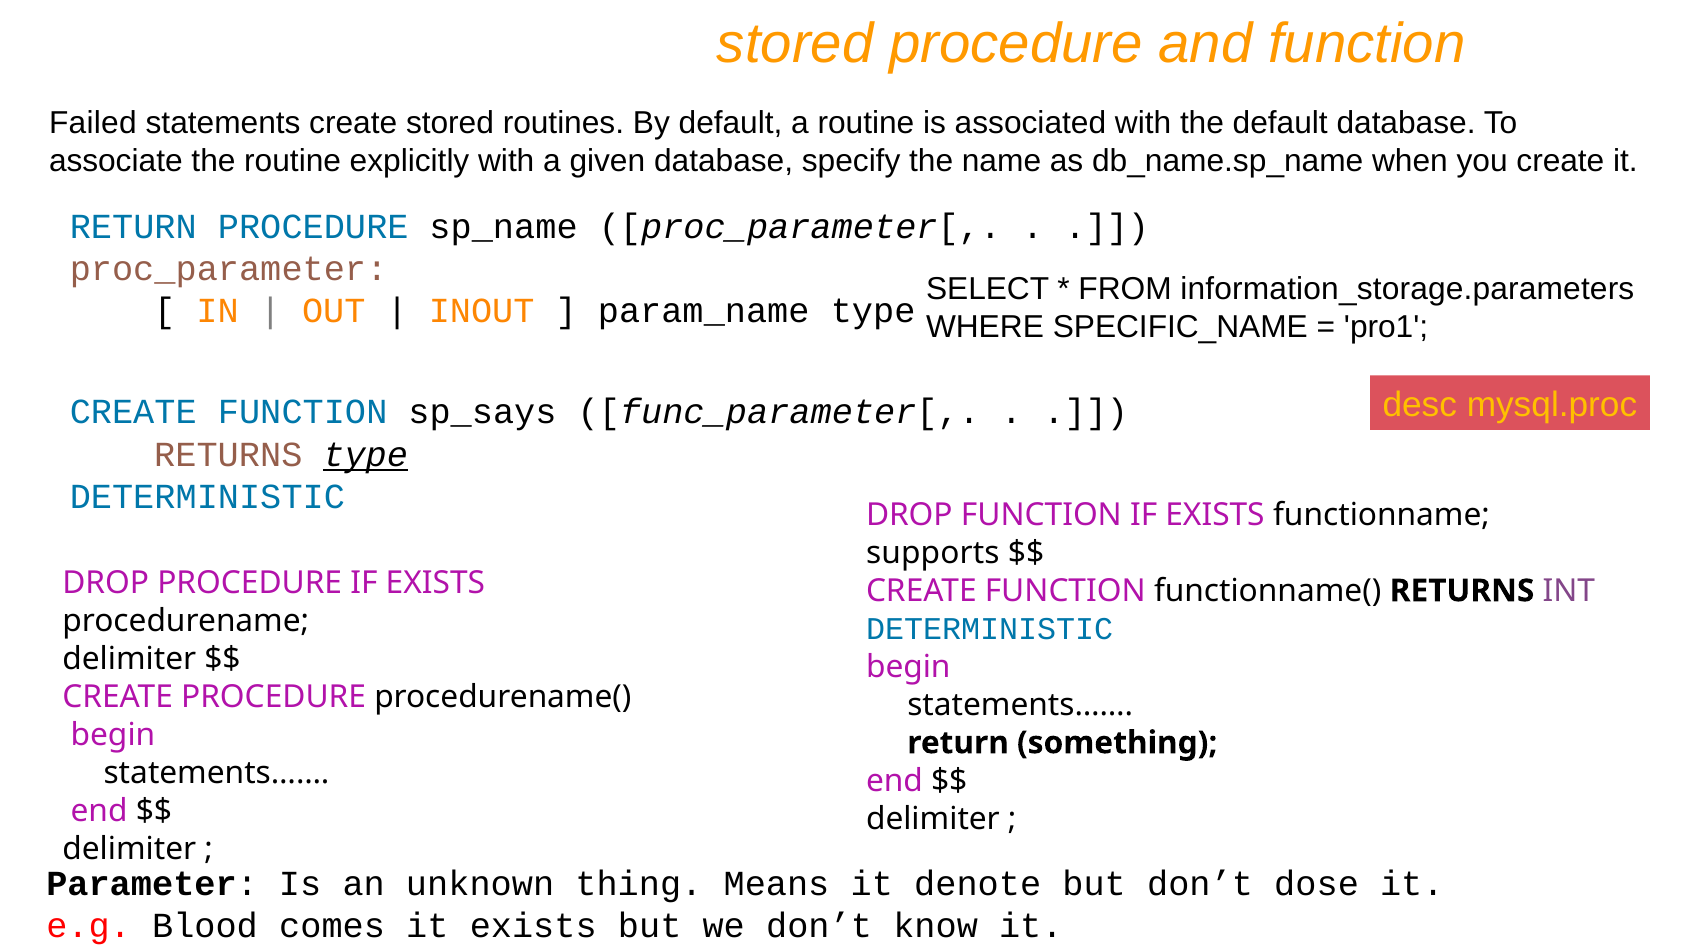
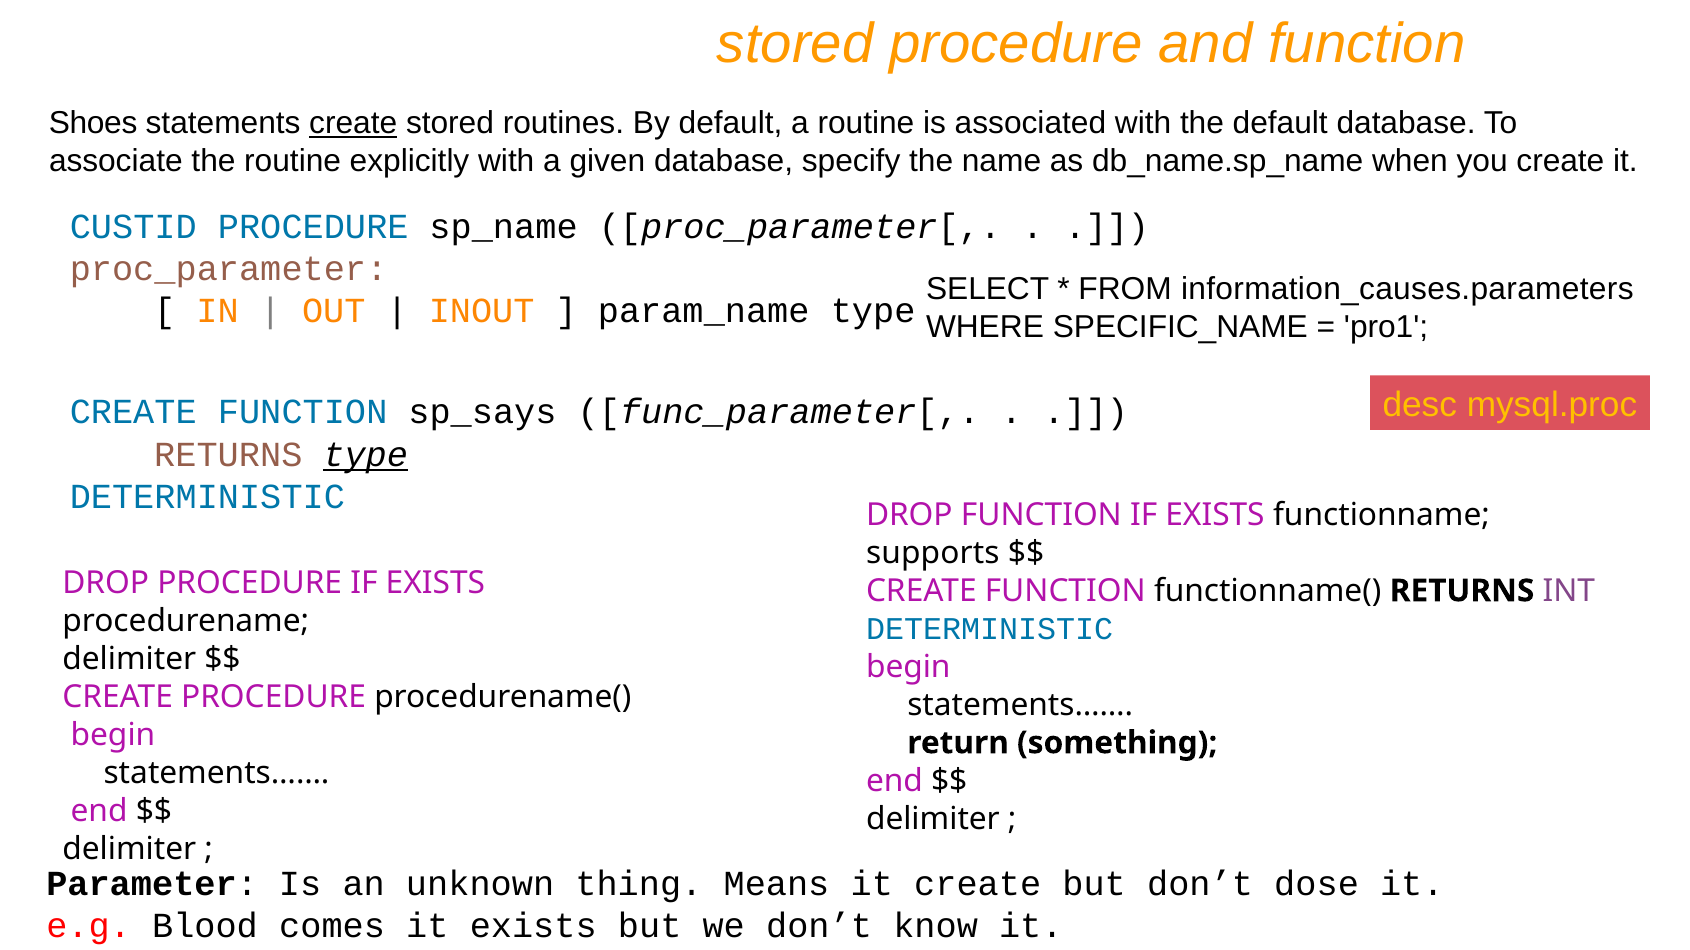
Failed: Failed -> Shoes
create at (353, 123) underline: none -> present
RETURN at (133, 227): RETURN -> CUSTID
information_storage.parameters: information_storage.parameters -> information_causes.parameters
it denote: denote -> create
